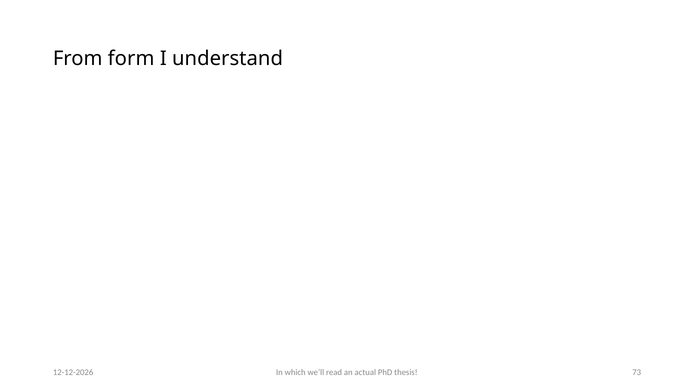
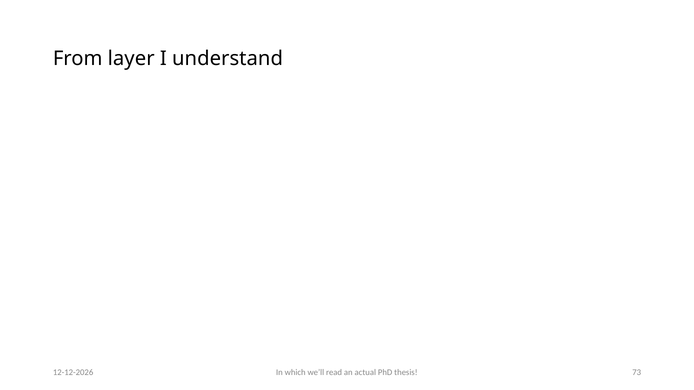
form: form -> layer
